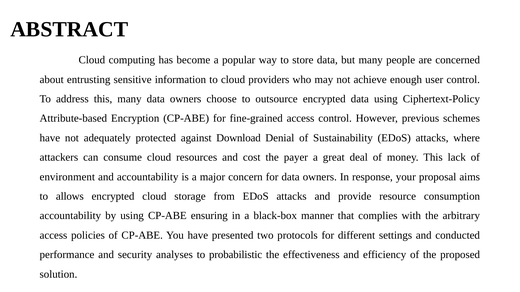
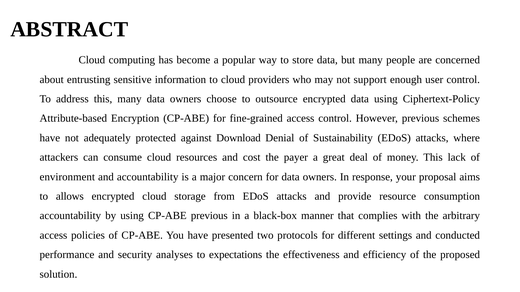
achieve: achieve -> support
CP-ABE ensuring: ensuring -> previous
probabilistic: probabilistic -> expectations
